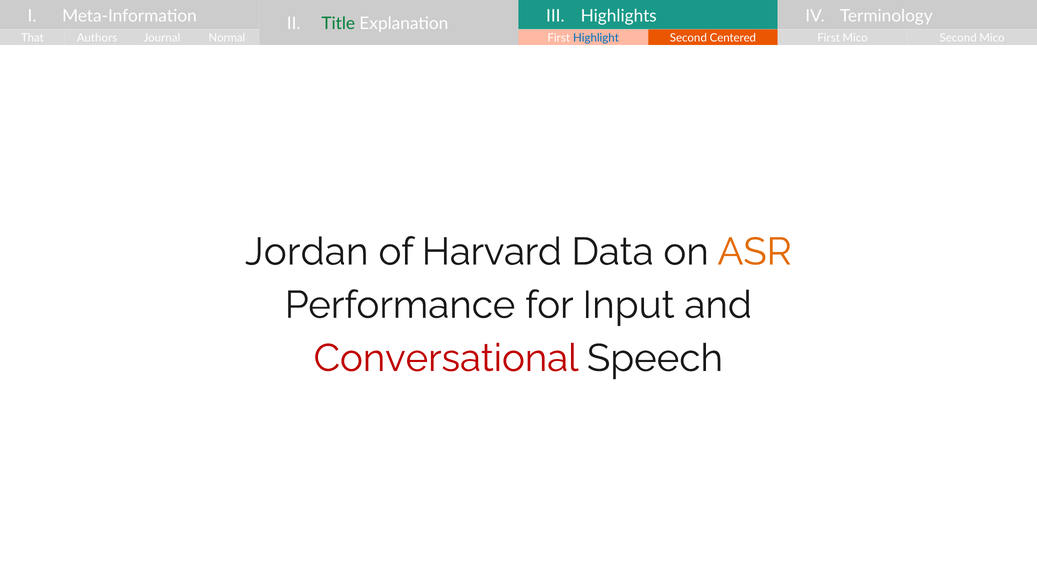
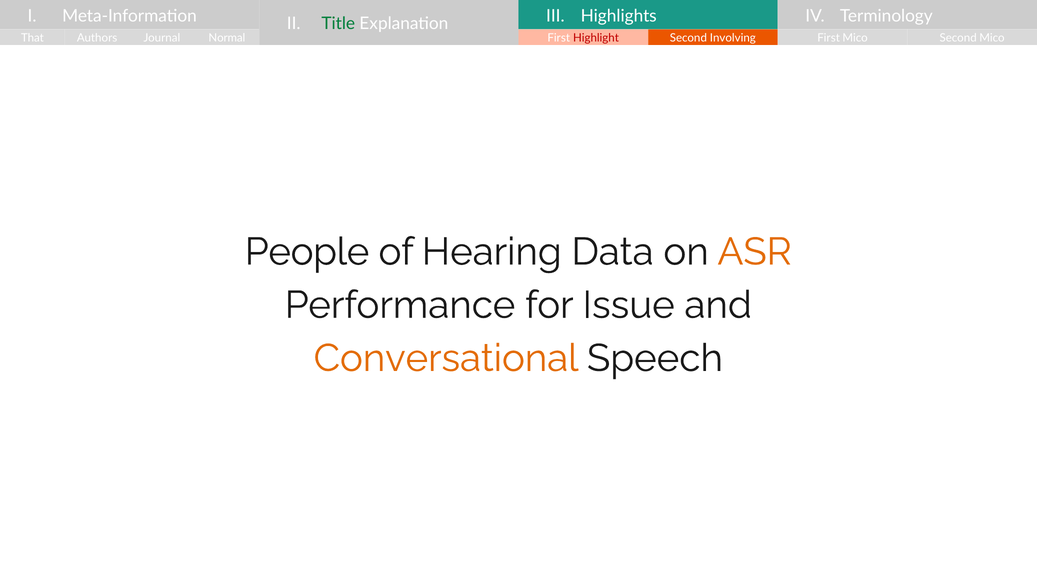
Highlight colour: blue -> red
Centered: Centered -> Involving
Jordan: Jordan -> People
Harvard: Harvard -> Hearing
Input: Input -> Issue
Conversational colour: red -> orange
